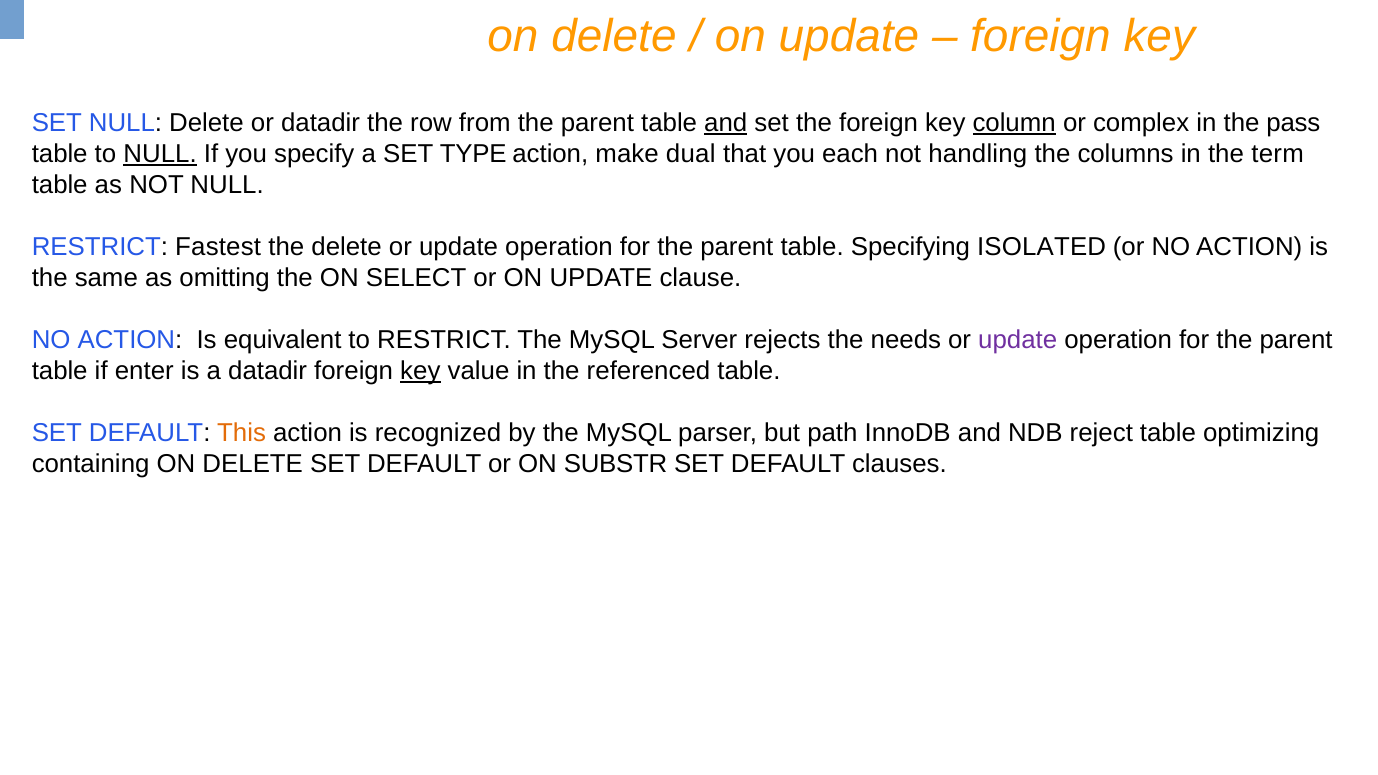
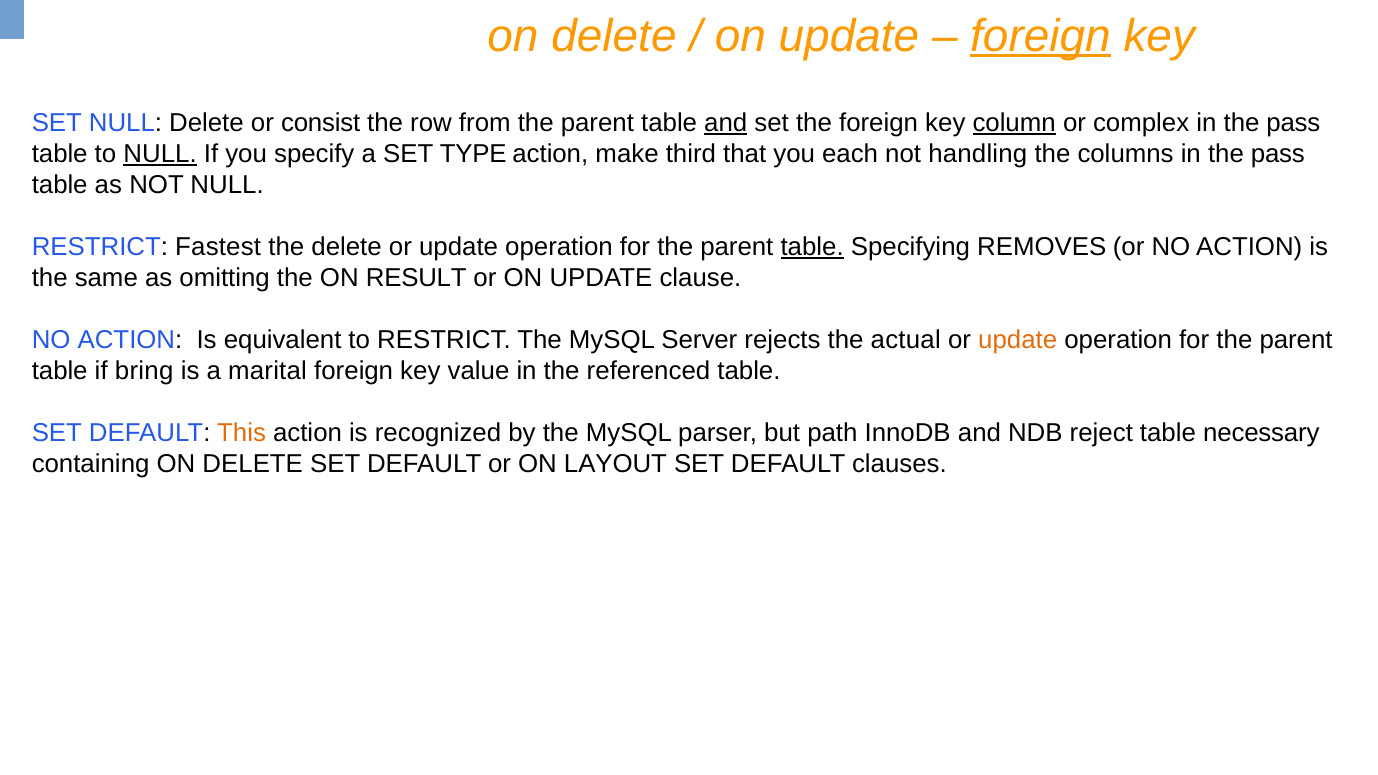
foreign at (1040, 36) underline: none -> present
or datadir: datadir -> consist
dual: dual -> third
columns in the term: term -> pass
table at (812, 247) underline: none -> present
ISOLATED: ISOLATED -> REMOVES
SELECT: SELECT -> RESULT
needs: needs -> actual
update at (1018, 340) colour: purple -> orange
enter: enter -> bring
a datadir: datadir -> marital
key at (420, 371) underline: present -> none
optimizing: optimizing -> necessary
SUBSTR: SUBSTR -> LAYOUT
